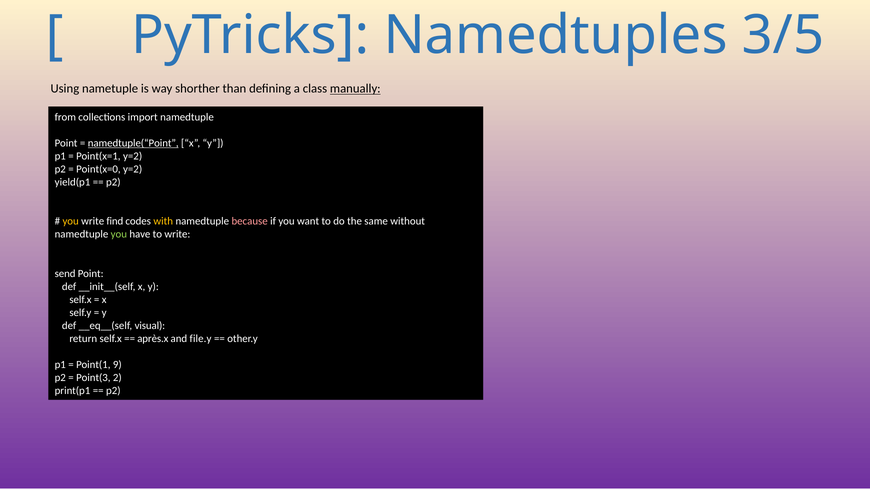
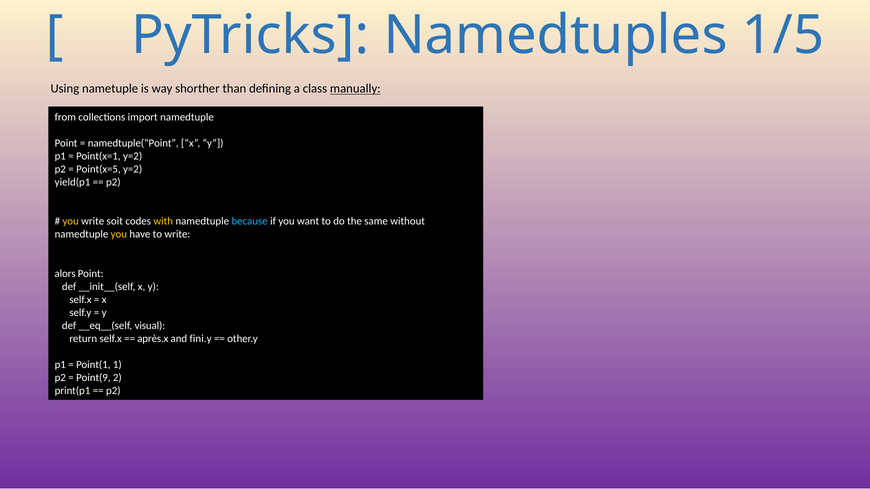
3/5: 3/5 -> 1/5
namedtuple(“Point underline: present -> none
Point(x=0: Point(x=0 -> Point(x=5
find: find -> soit
because colour: pink -> light blue
you at (119, 235) colour: light green -> yellow
send: send -> alors
file.y: file.y -> fini.y
9: 9 -> 1
Point(3: Point(3 -> Point(9
